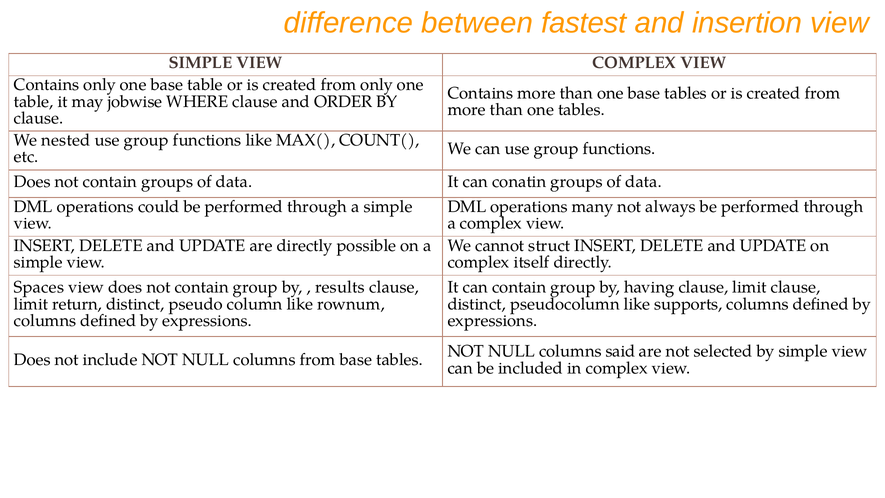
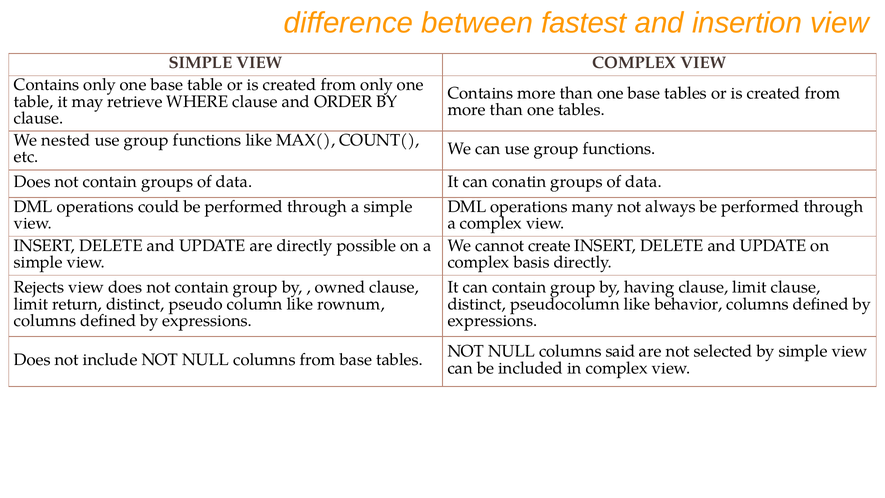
jobwise: jobwise -> retrieve
struct: struct -> create
itself: itself -> basis
Spaces: Spaces -> Rejects
results: results -> owned
supports: supports -> behavior
